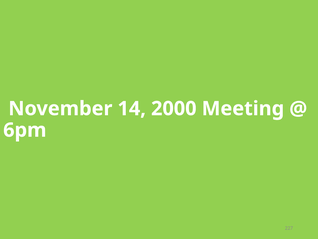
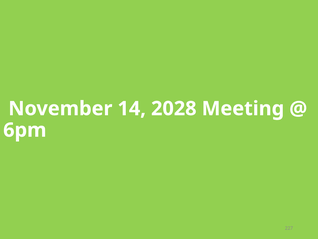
2000: 2000 -> 2028
